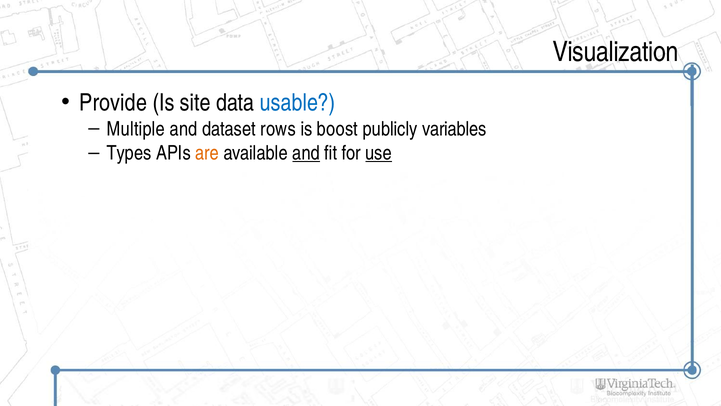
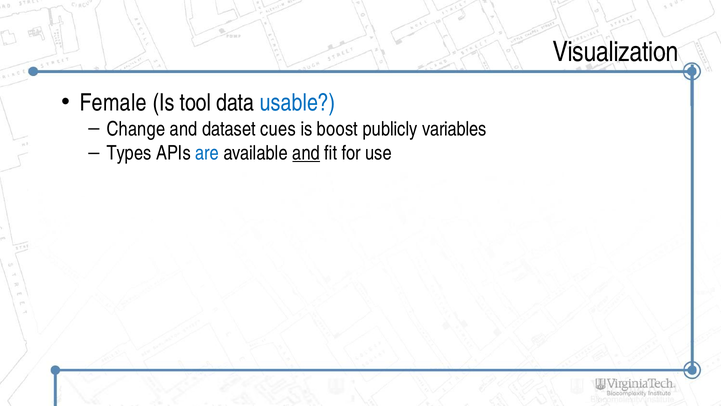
Provide: Provide -> Female
site: site -> tool
Multiple: Multiple -> Change
rows: rows -> cues
are colour: orange -> blue
use underline: present -> none
